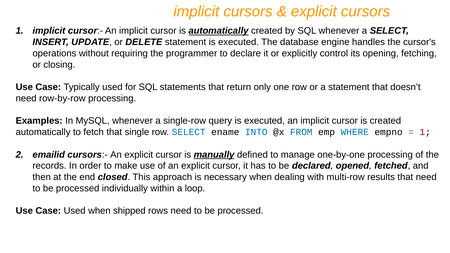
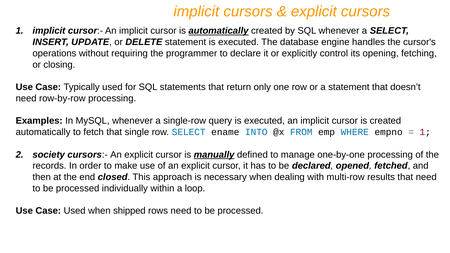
emailid: emailid -> society
